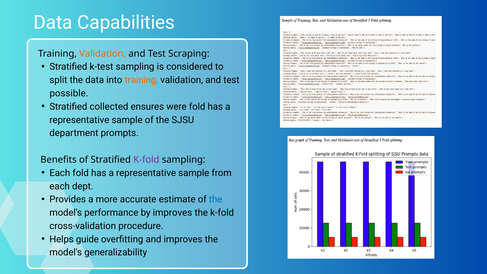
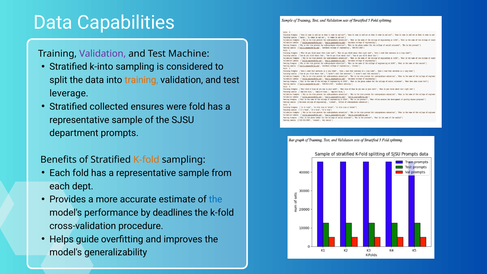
Validation at (103, 54) colour: orange -> purple
Scraping: Scraping -> Machine
k-test: k-test -> k-into
possible: possible -> leverage
K-fold at (146, 160) colour: purple -> orange
by improves: improves -> deadlines
